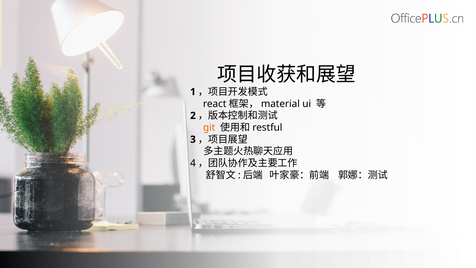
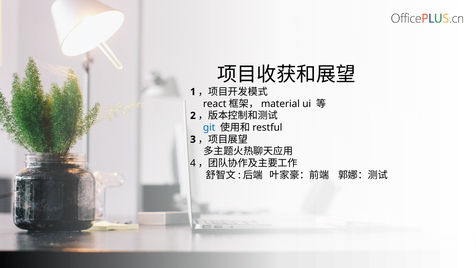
git colour: orange -> blue
